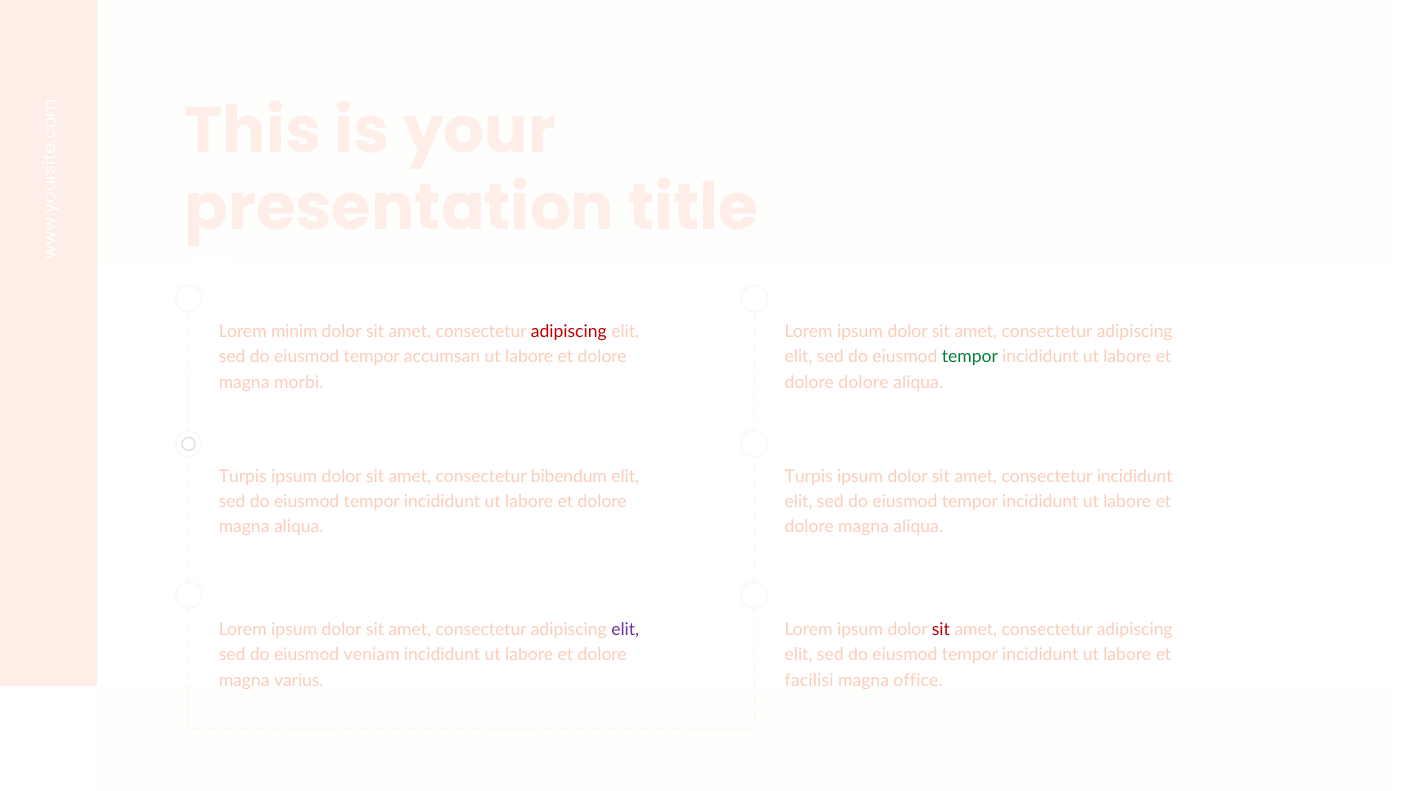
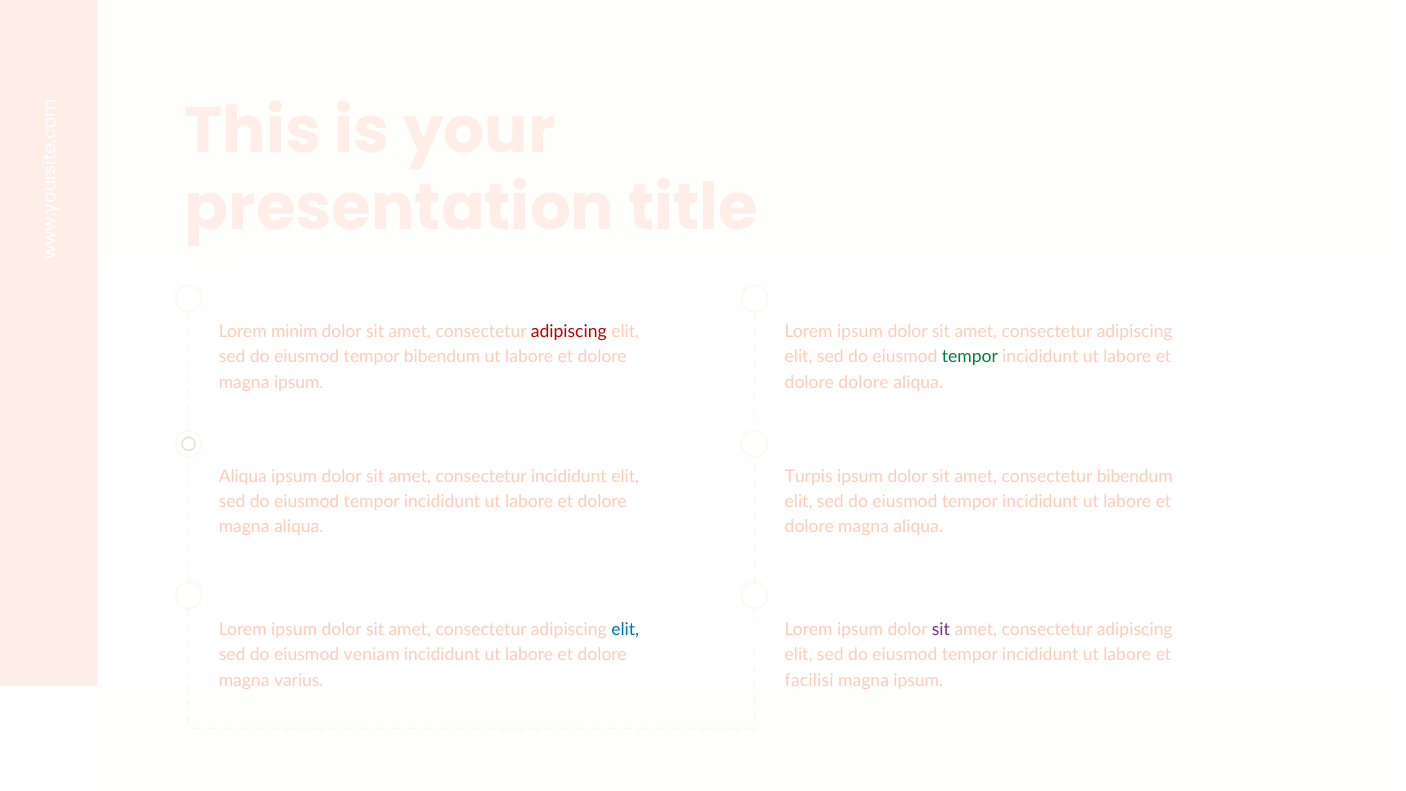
tempor accumsan: accumsan -> bibendum
morbi at (299, 382): morbi -> ipsum
Turpis at (243, 476): Turpis -> Aliqua
consectetur bibendum: bibendum -> incididunt
consectetur incididunt: incididunt -> bibendum
elit at (625, 630) colour: purple -> blue
sit at (941, 630) colour: red -> purple
office at (918, 680): office -> ipsum
